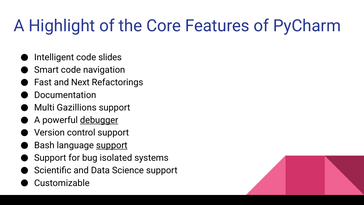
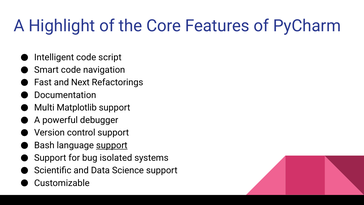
slides: slides -> script
Gazillions: Gazillions -> Matplotlib
debugger underline: present -> none
